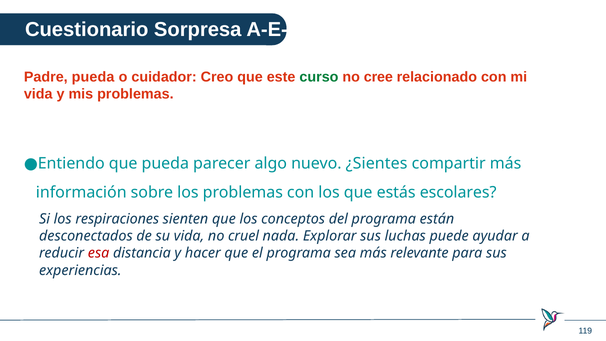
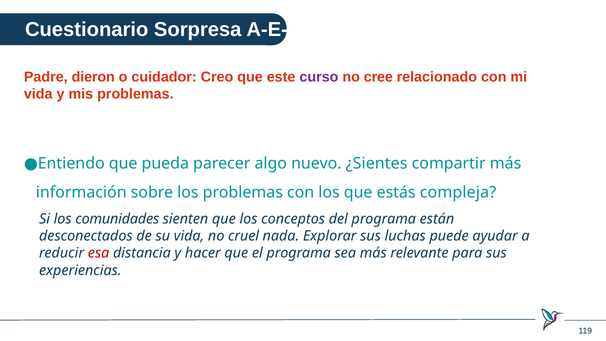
Padre pueda: pueda -> dieron
curso colour: green -> purple
escolares: escolares -> compleja
respiraciones: respiraciones -> comunidades
